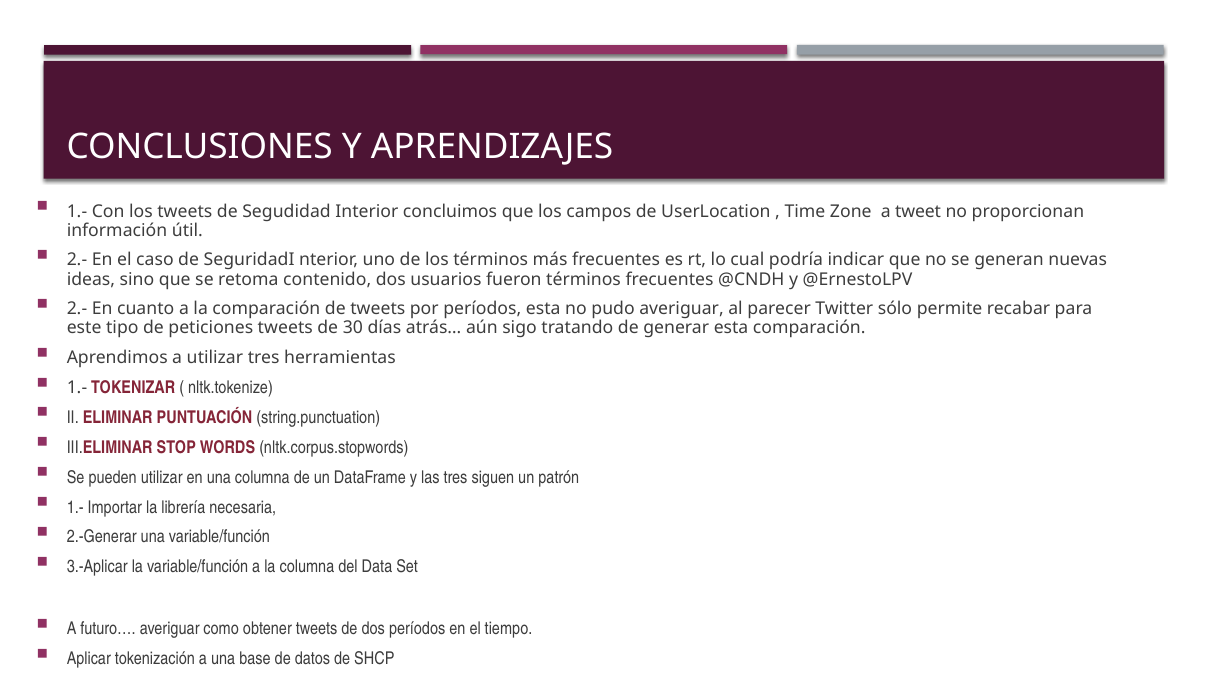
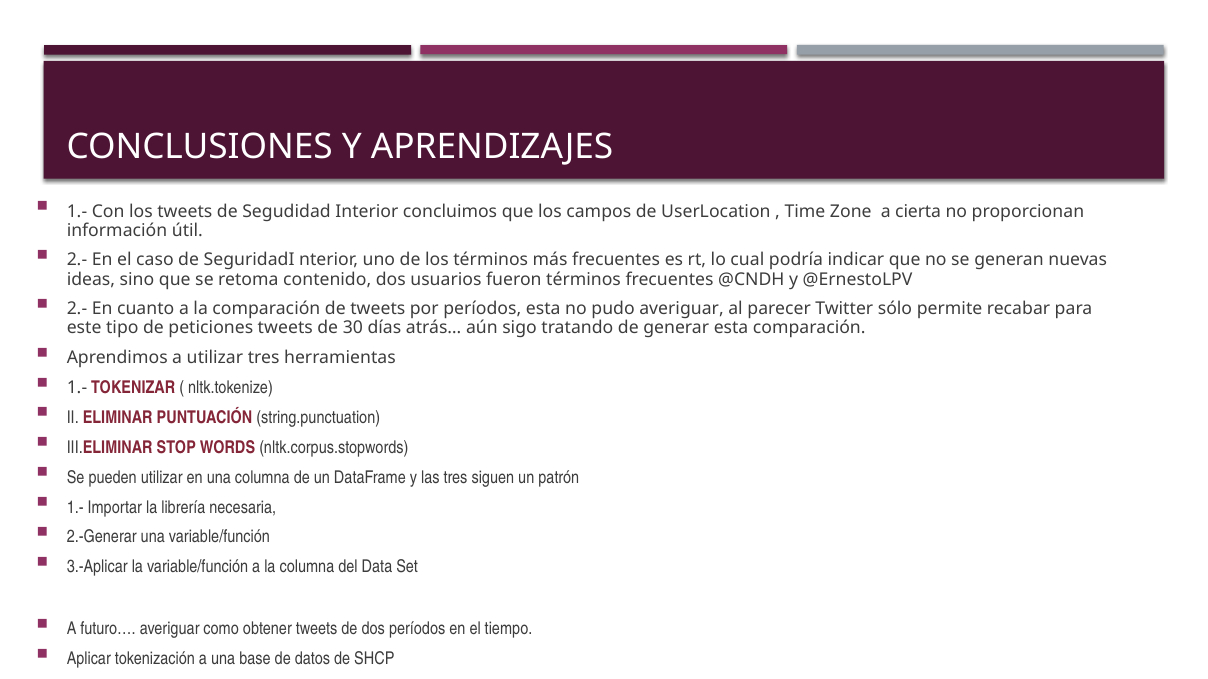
tweet: tweet -> cierta
